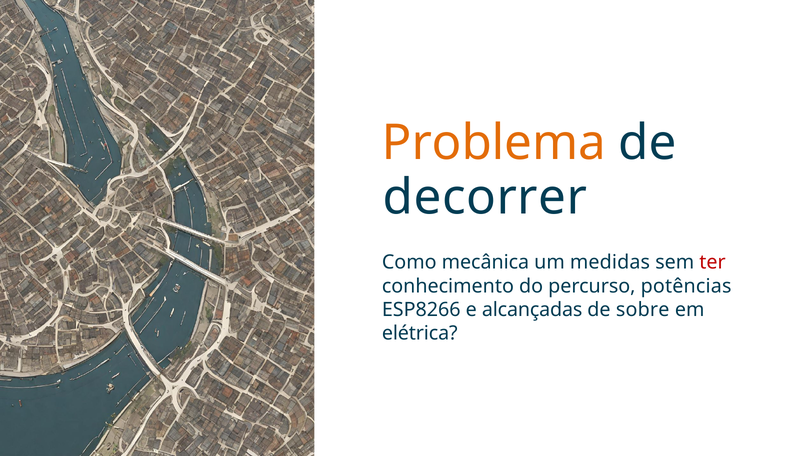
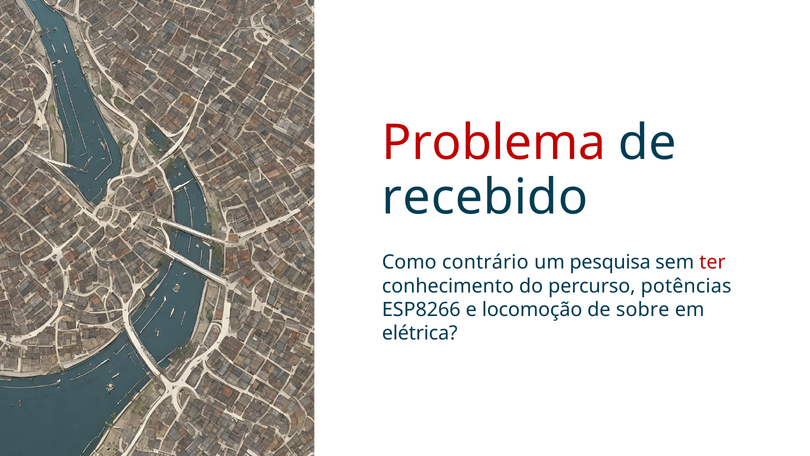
Problema colour: orange -> red
decorrer: decorrer -> recebido
mecânica: mecânica -> contrário
medidas: medidas -> pesquisa
alcançadas: alcançadas -> locomoção
